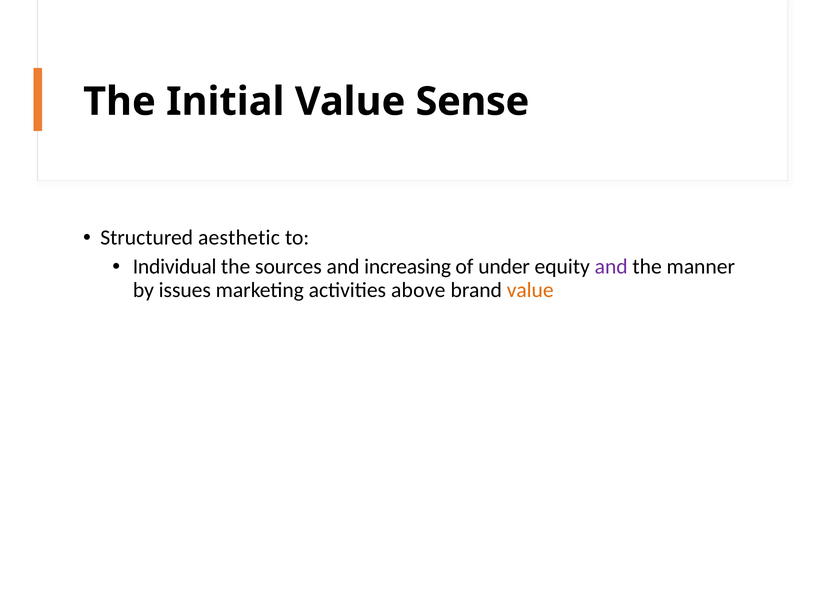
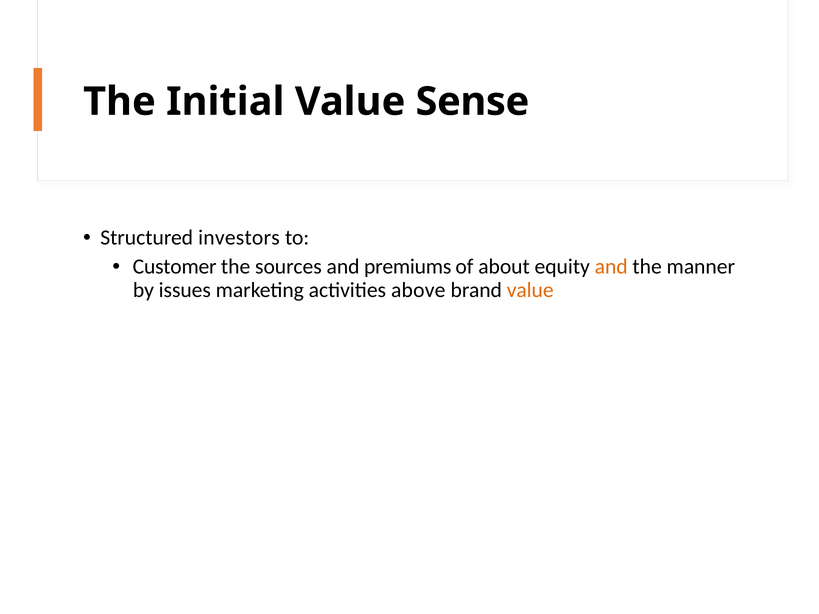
aesthetic: aesthetic -> investors
Individual: Individual -> Customer
increasing: increasing -> premiums
under: under -> about
and at (611, 267) colour: purple -> orange
